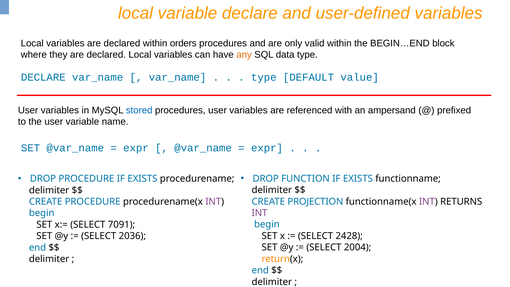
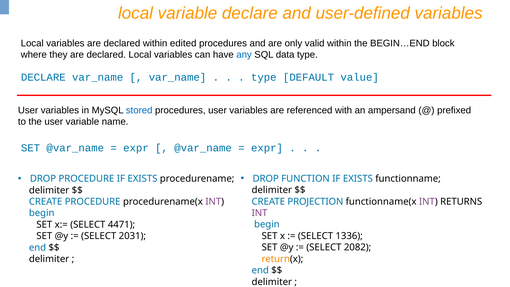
orders: orders -> edited
any colour: orange -> blue
7091: 7091 -> 4471
2428: 2428 -> 1336
2036: 2036 -> 2031
2004: 2004 -> 2082
